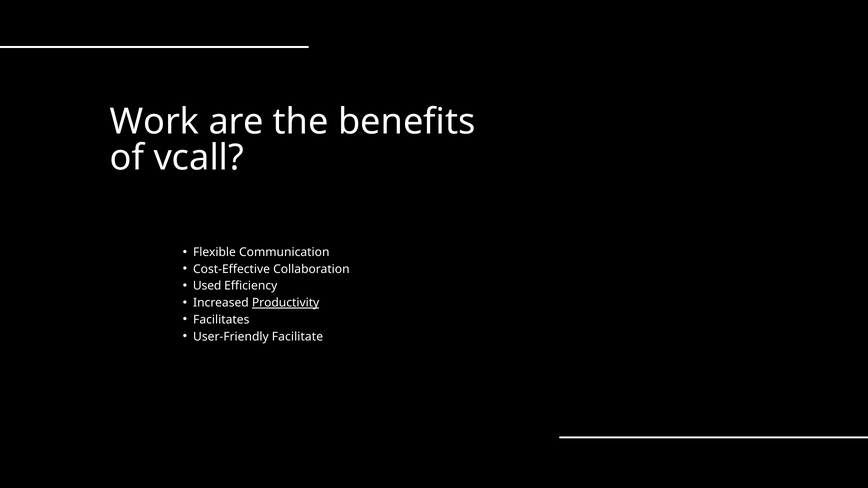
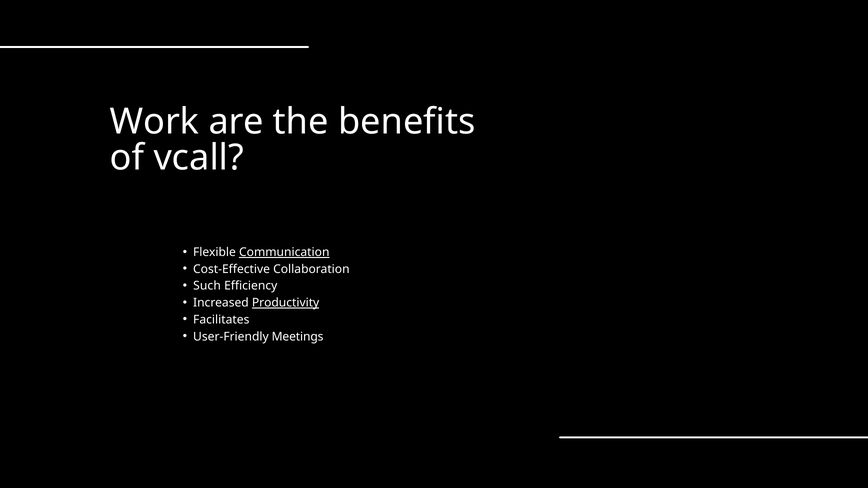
Communication underline: none -> present
Used: Used -> Such
Facilitate: Facilitate -> Meetings
